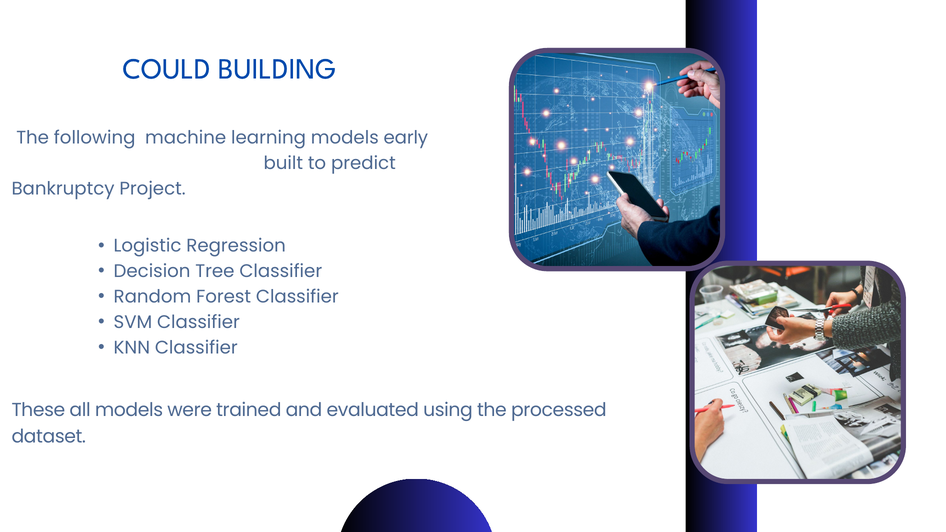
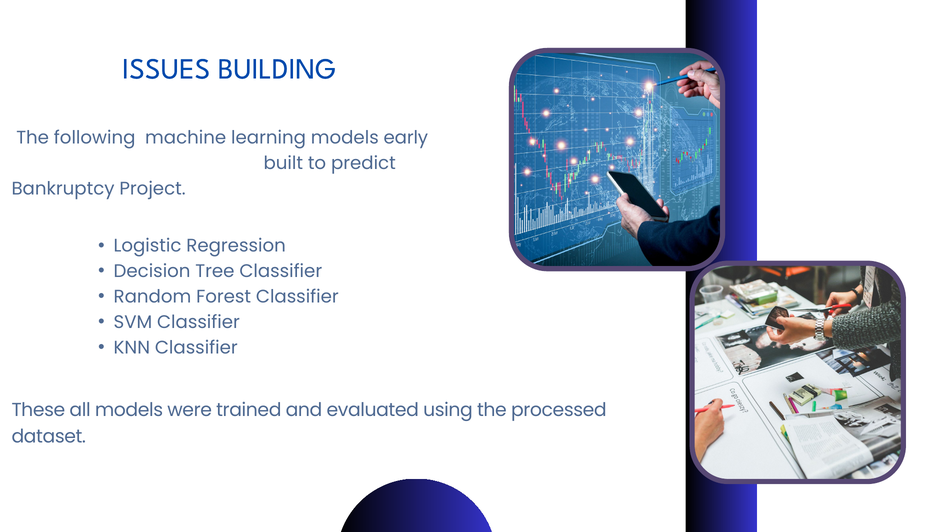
COULD: COULD -> ISSUES
